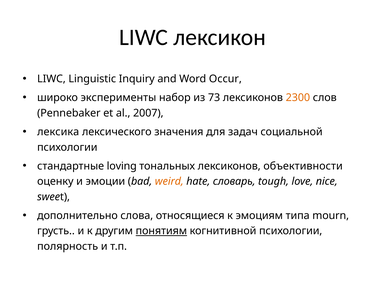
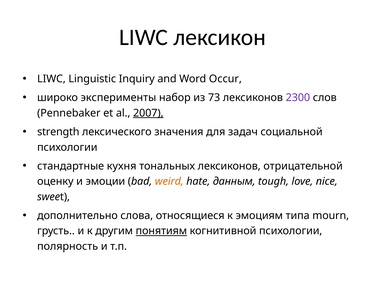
2300 colour: orange -> purple
2007 underline: none -> present
лексика: лексика -> strength
loving: loving -> кухня
объективности: объективности -> отрицательной
словарь: словарь -> данным
